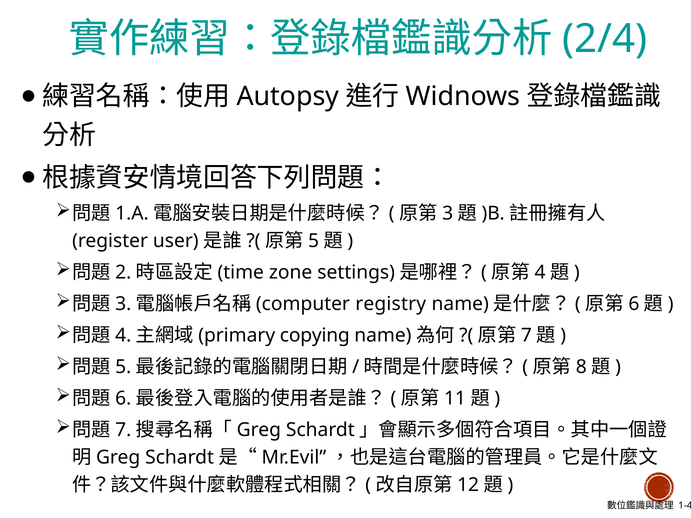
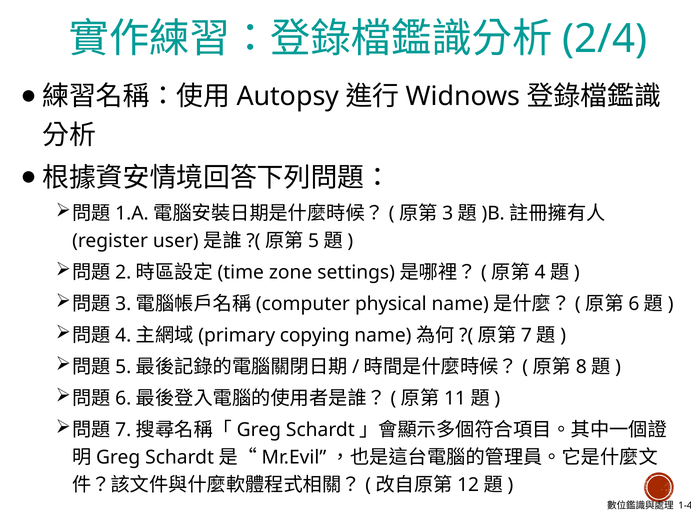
registry: registry -> physical
